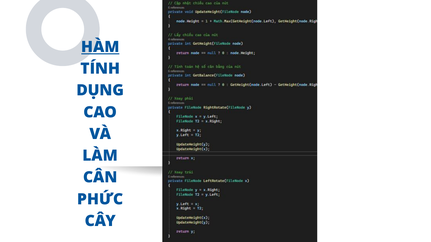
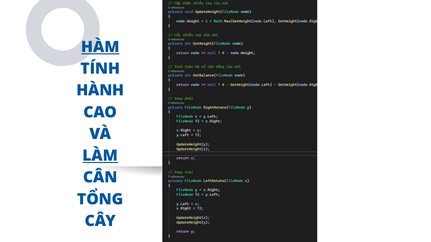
DỤNG: DỤNG -> HÀNH
LÀM underline: none -> present
PHỨC: PHỨC -> TỔNG
